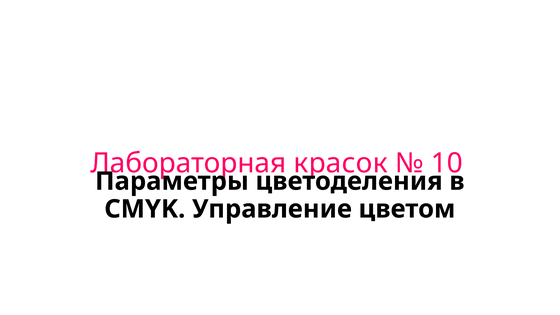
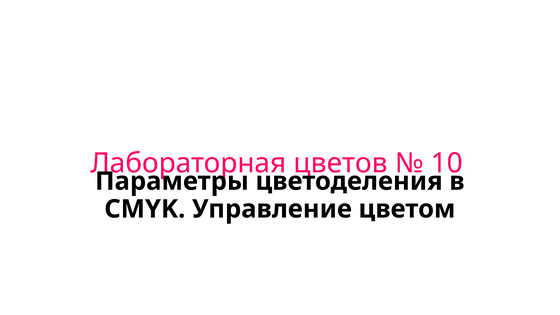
красок: красок -> цветов
